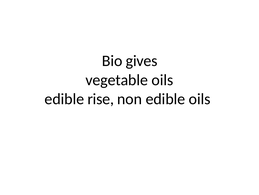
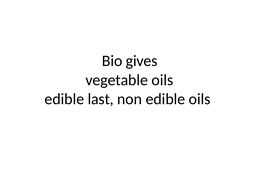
rise: rise -> last
